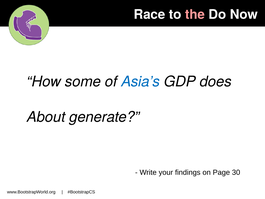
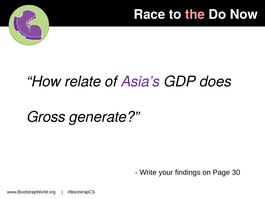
some: some -> relate
Asia’s colour: blue -> purple
About: About -> Gross
